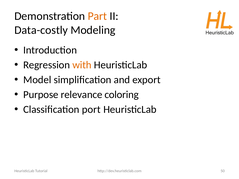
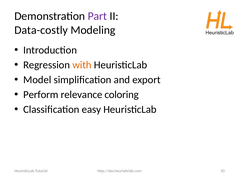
Part colour: orange -> purple
Purpose: Purpose -> Perform
port: port -> easy
